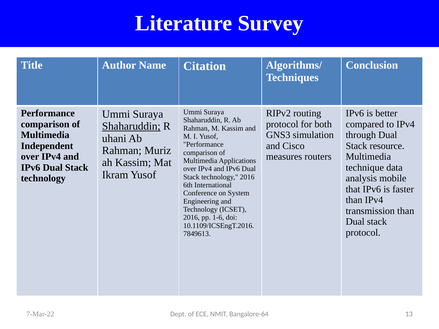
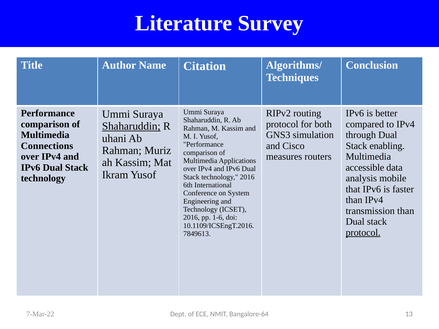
Independent: Independent -> Connections
resource: resource -> enabling
technique: technique -> accessible
protocol at (363, 233) underline: none -> present
